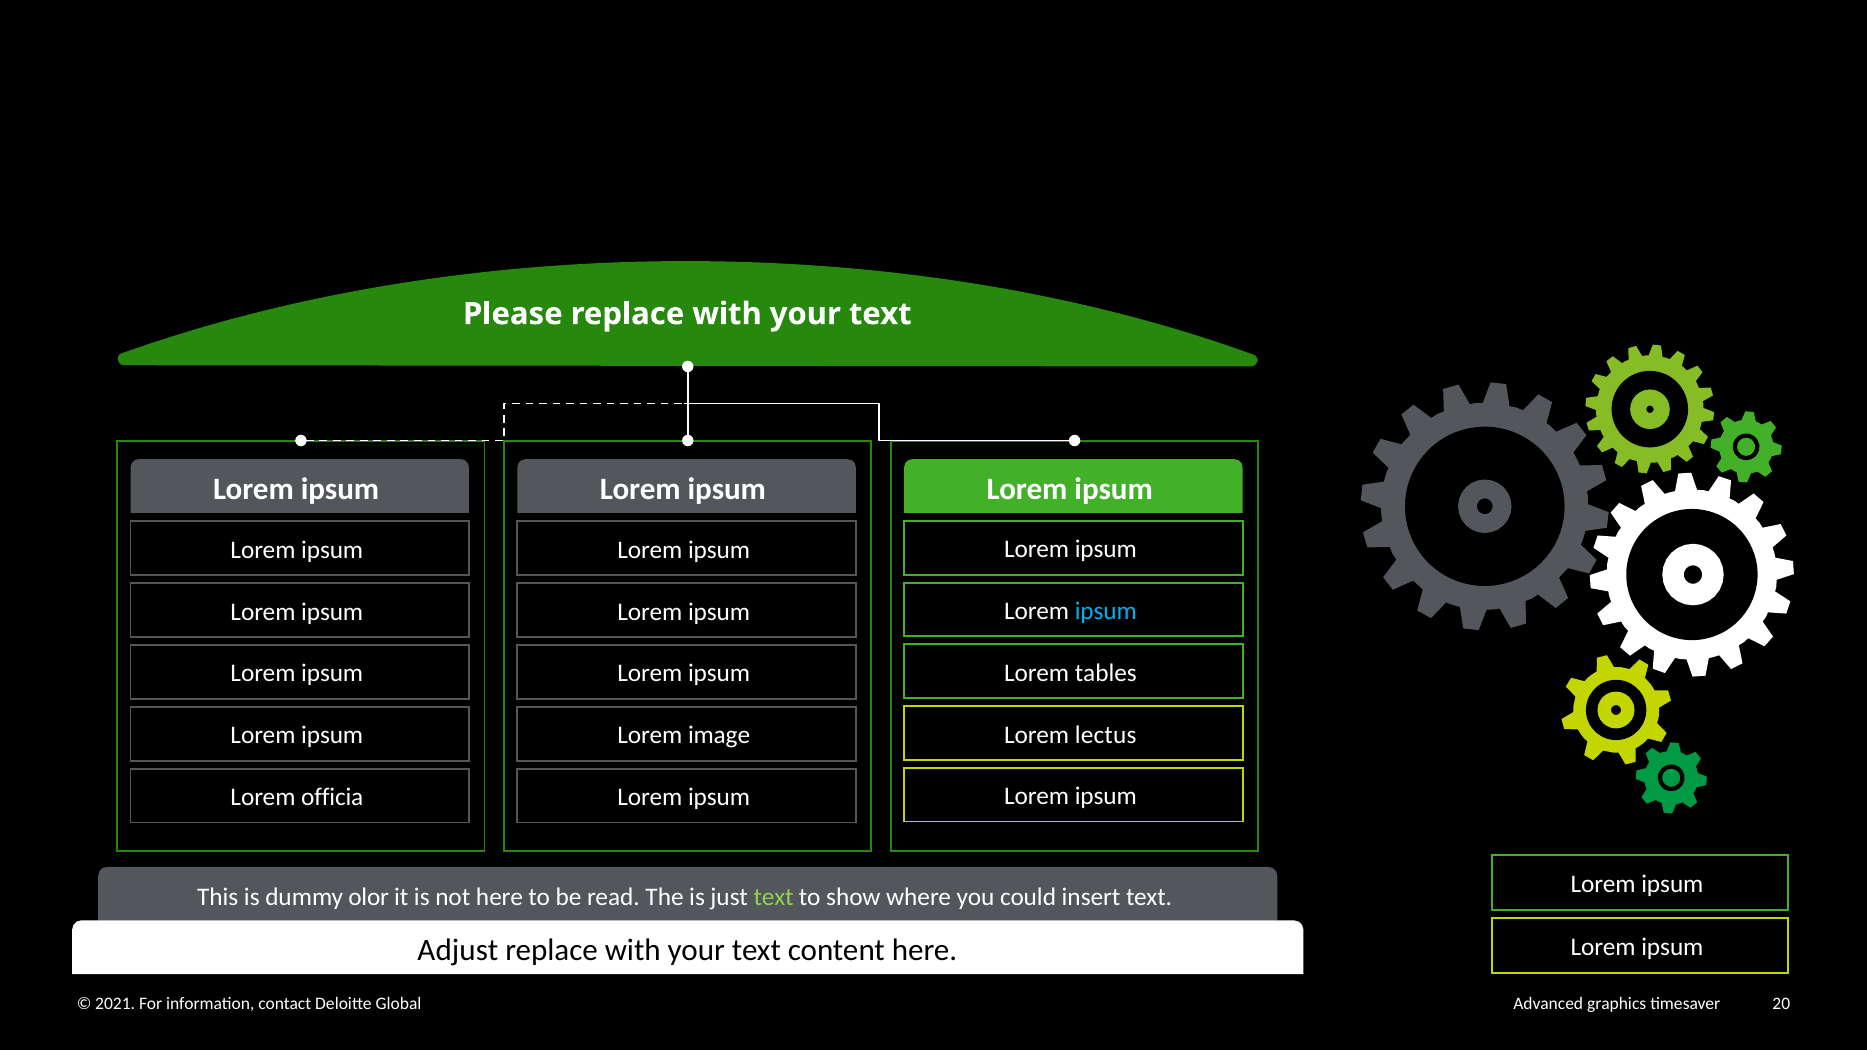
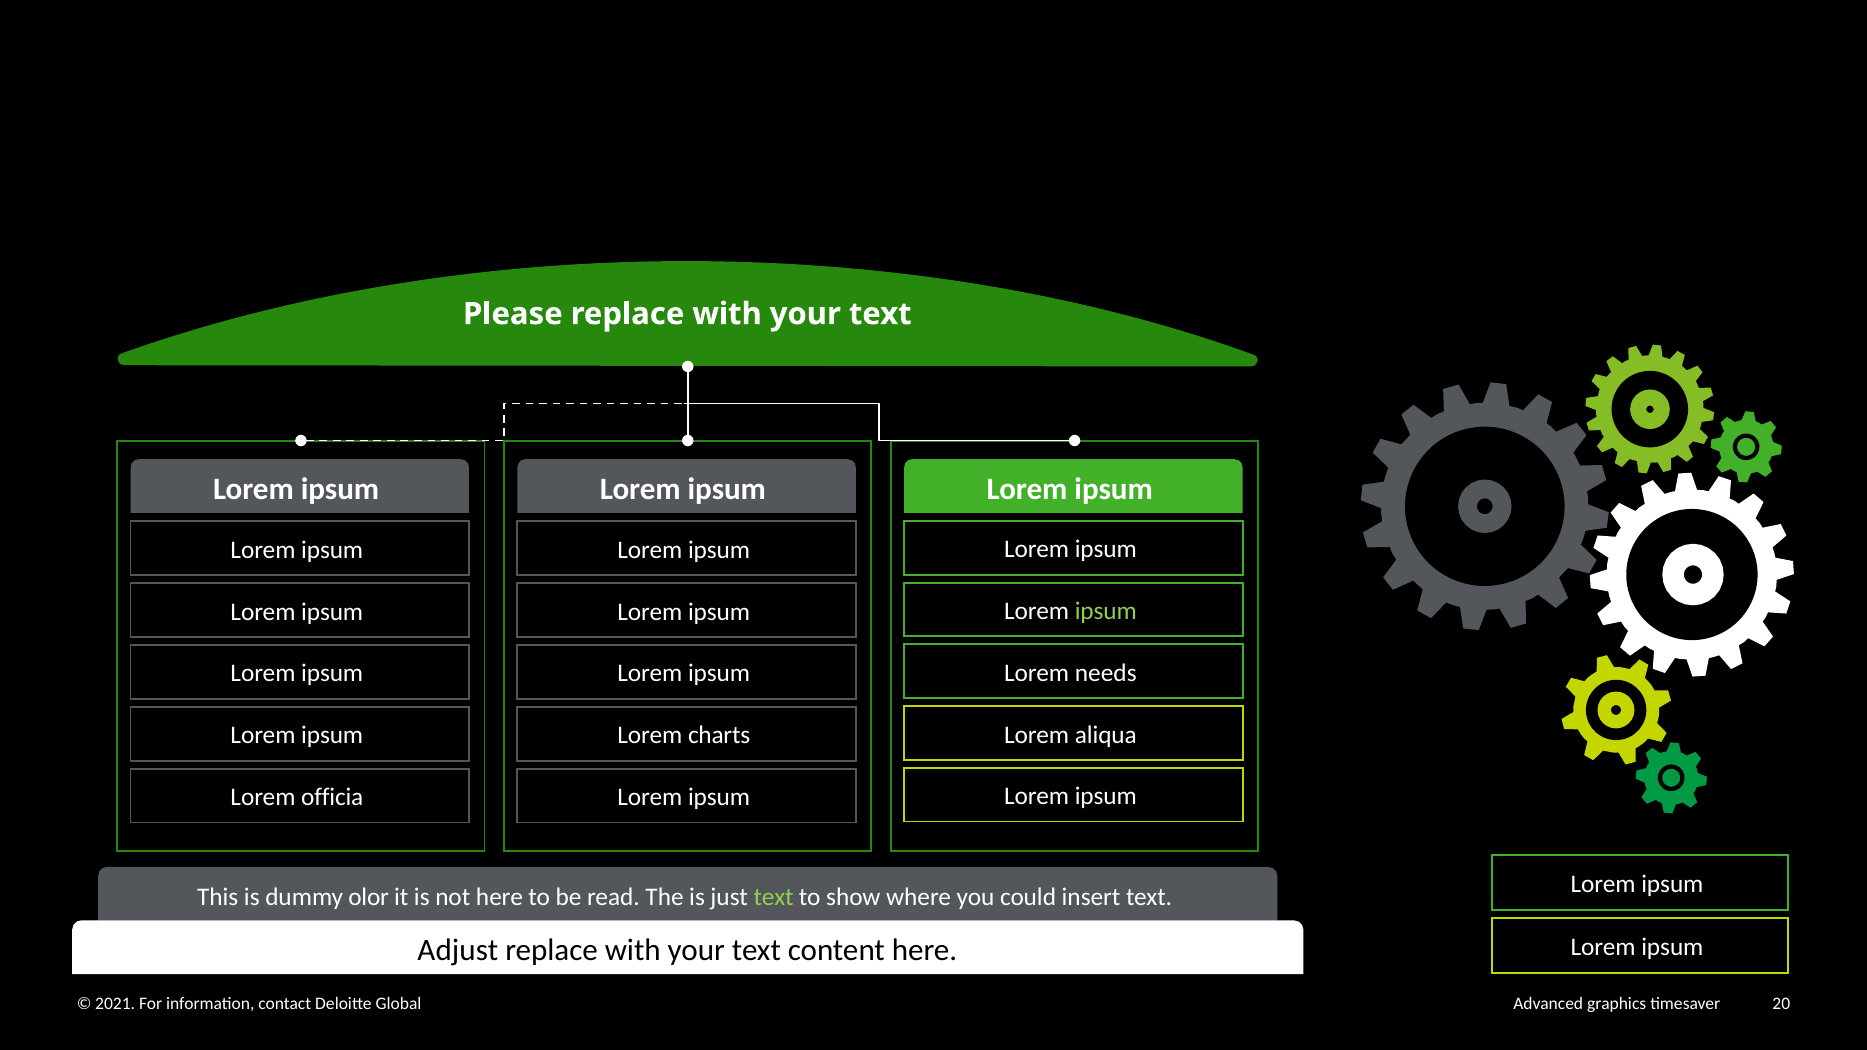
ipsum at (1106, 611) colour: light blue -> light green
tables: tables -> needs
lectus: lectus -> aliqua
image: image -> charts
